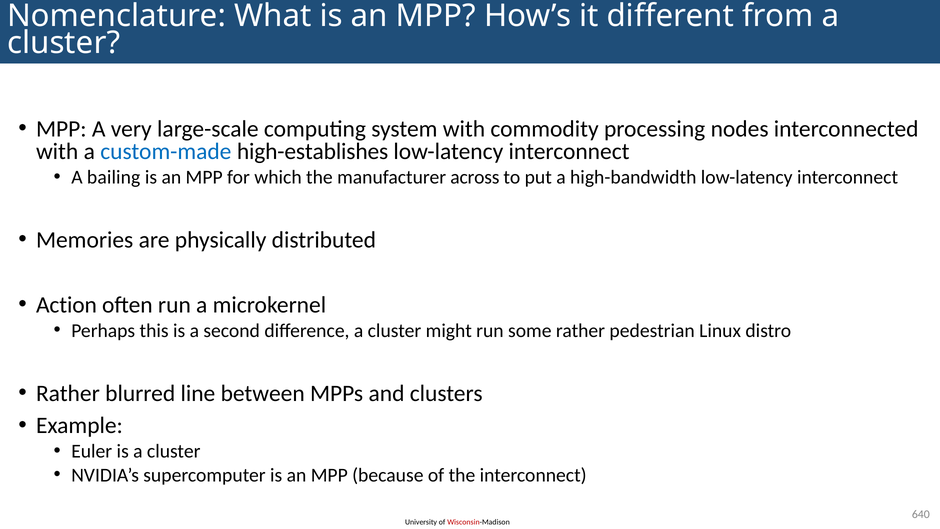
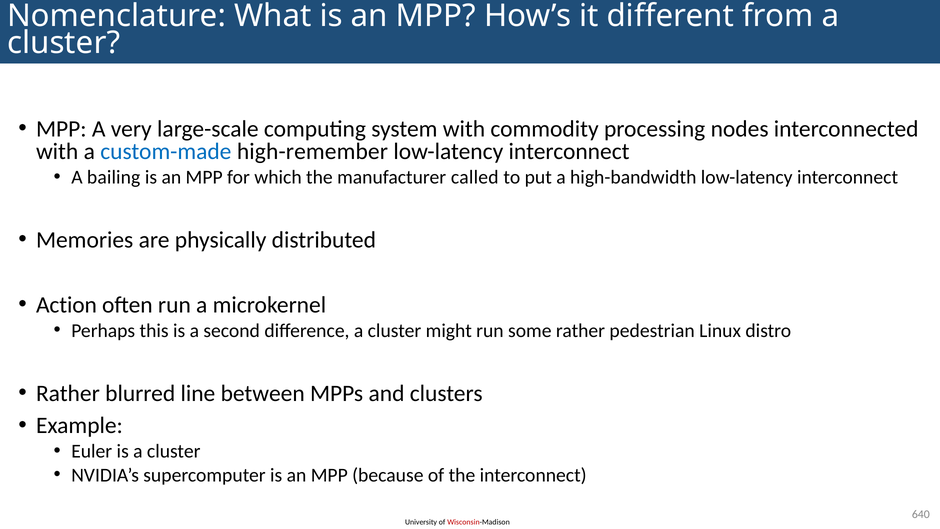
high-establishes: high-establishes -> high-remember
across: across -> called
